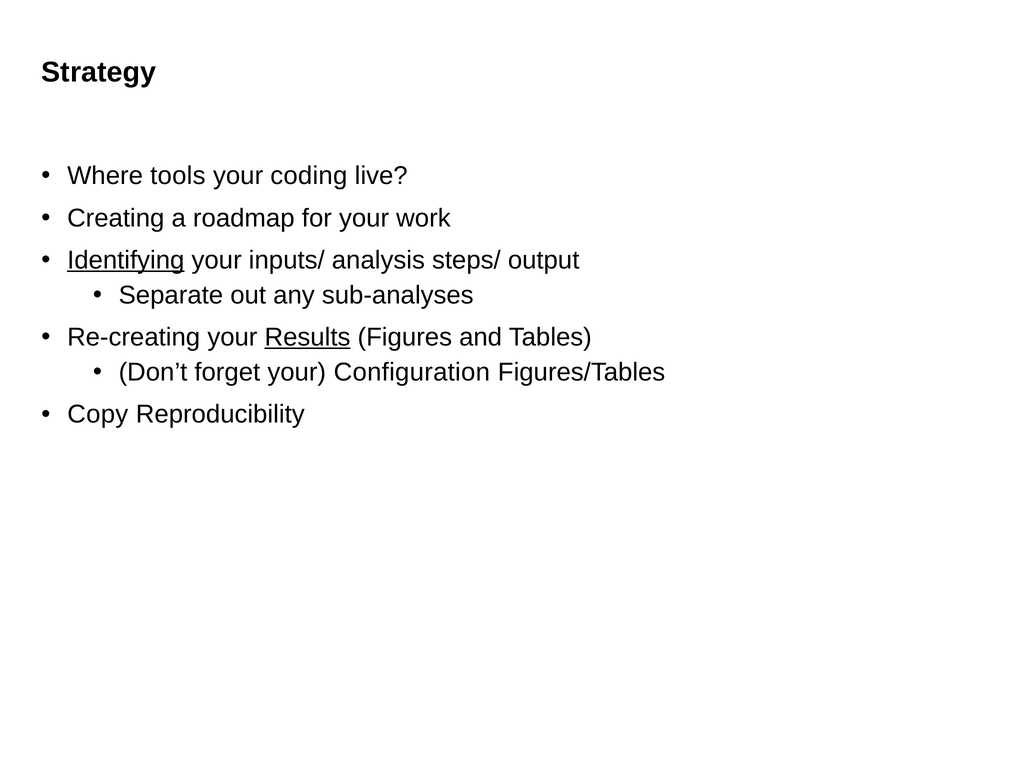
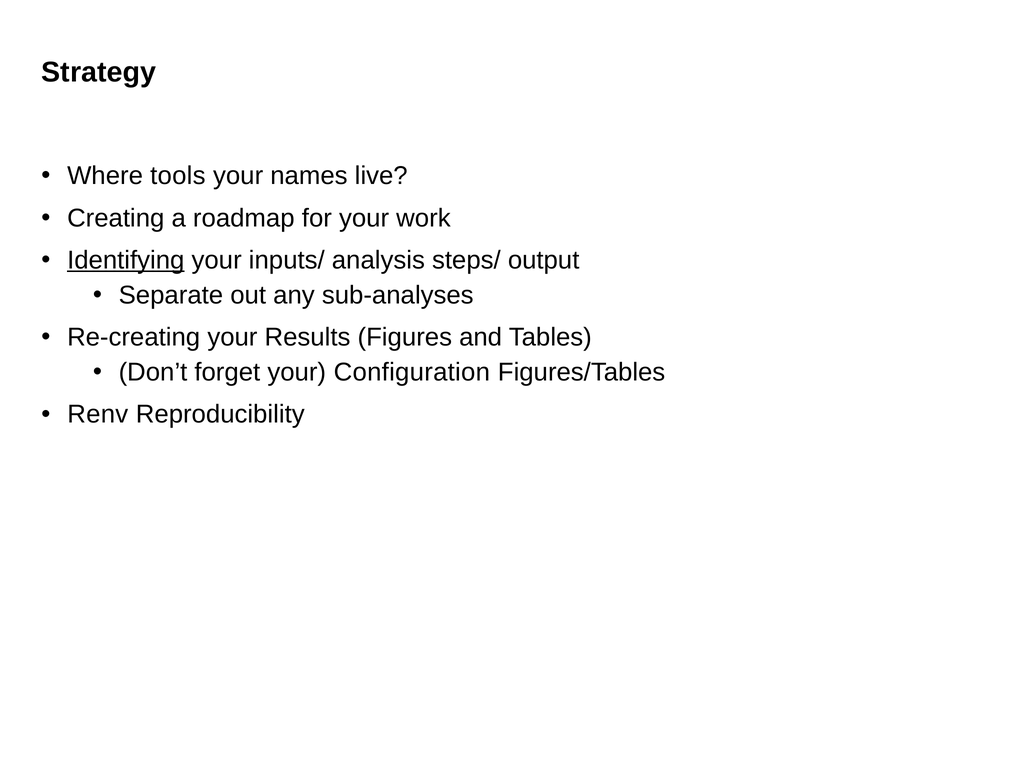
coding: coding -> names
Results underline: present -> none
Copy: Copy -> Renv
